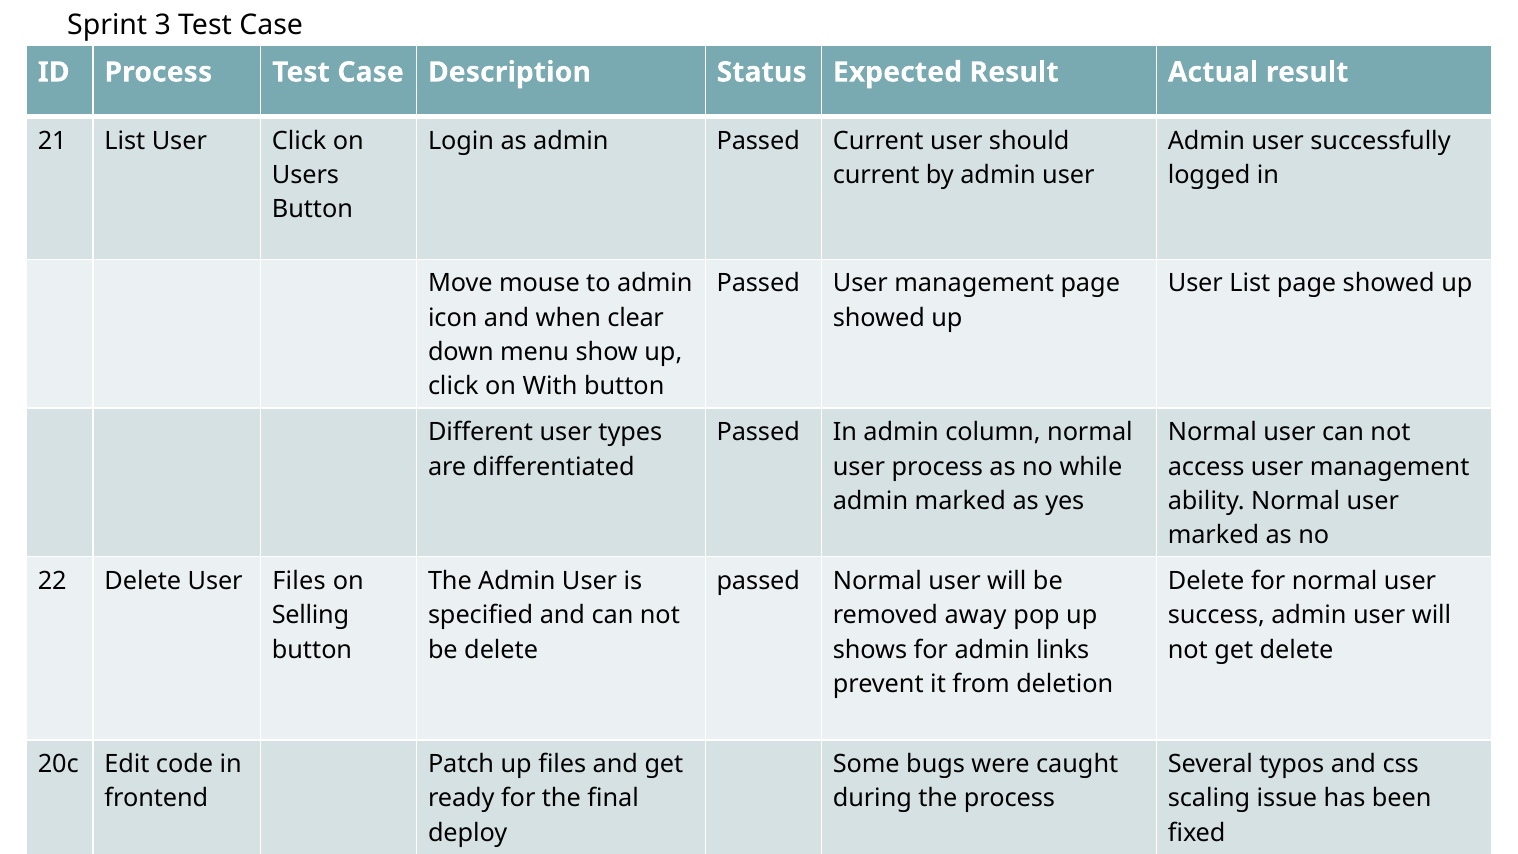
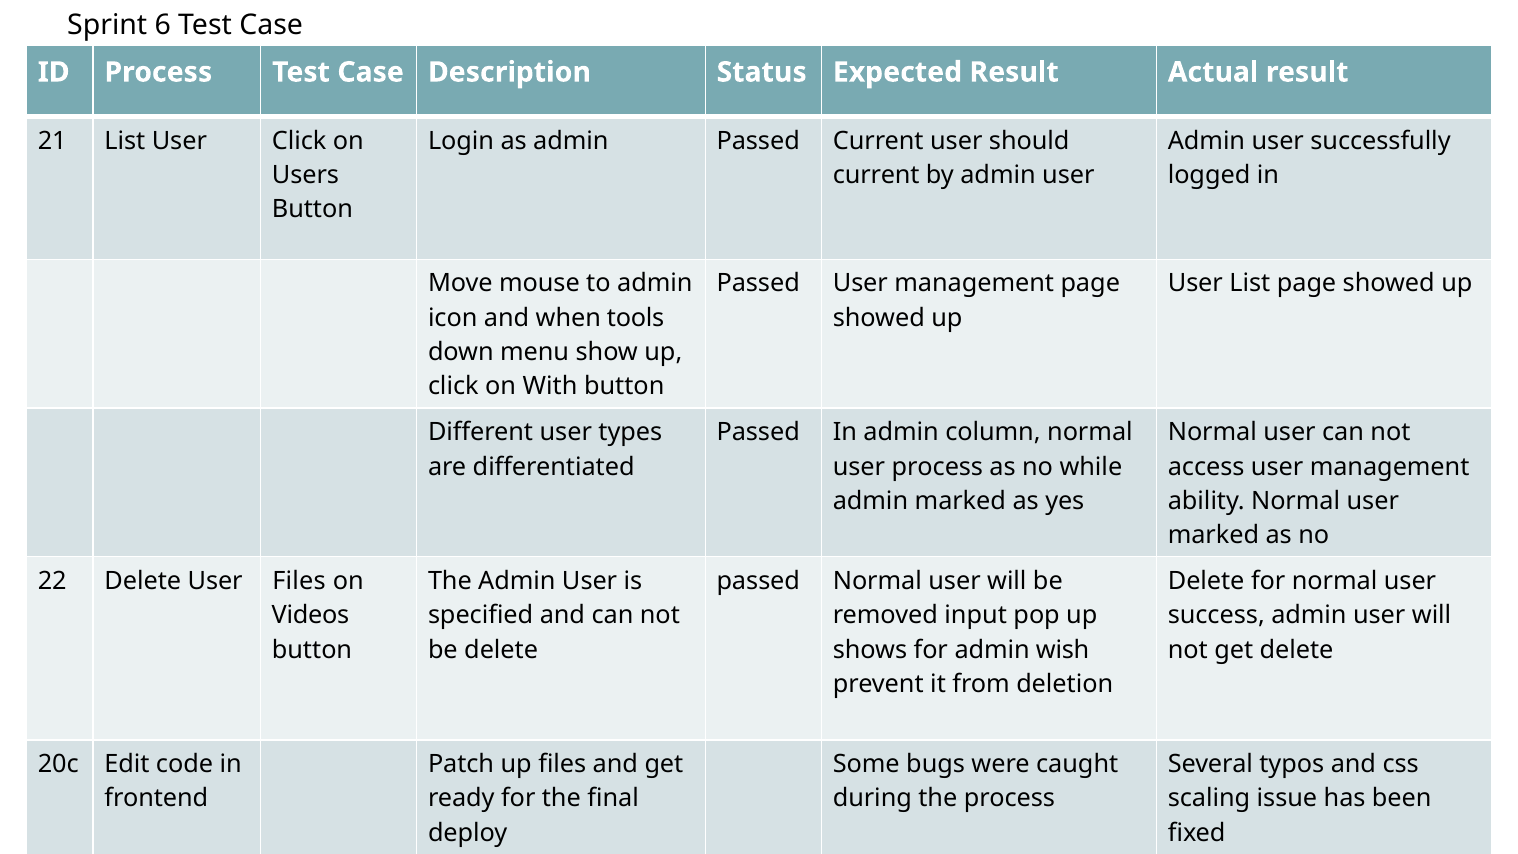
3: 3 -> 6
clear: clear -> tools
Selling: Selling -> Videos
away: away -> input
links: links -> wish
